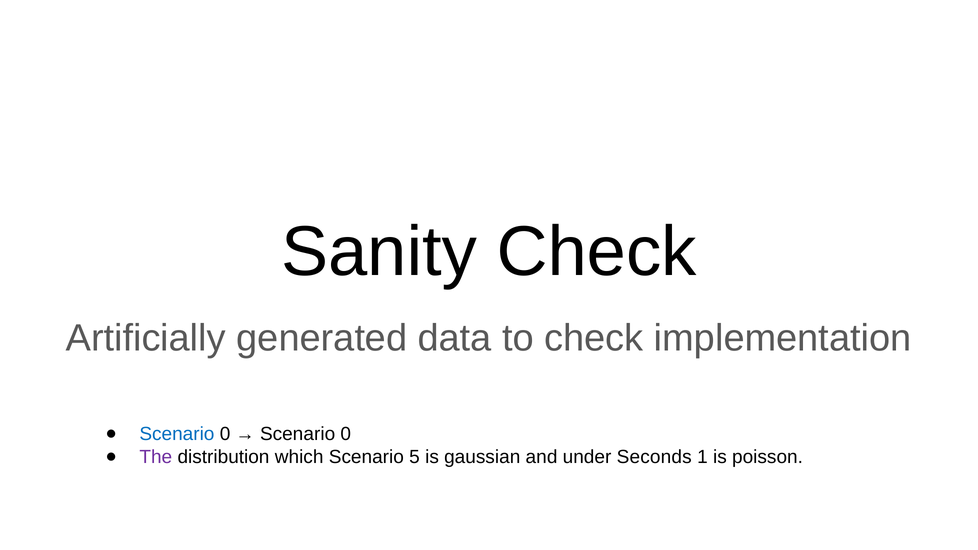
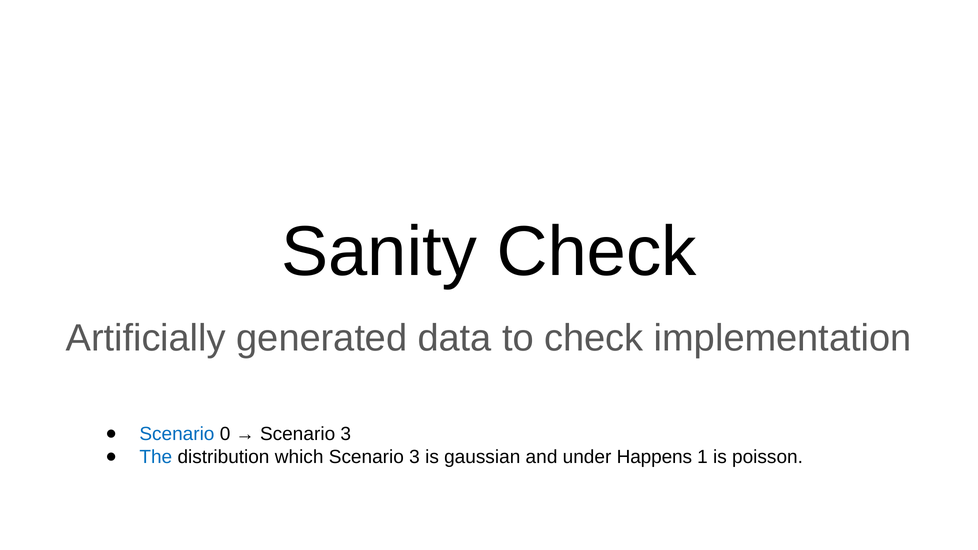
0 at (346, 434): 0 -> 3
The colour: purple -> blue
5 at (415, 457): 5 -> 3
Seconds: Seconds -> Happens
